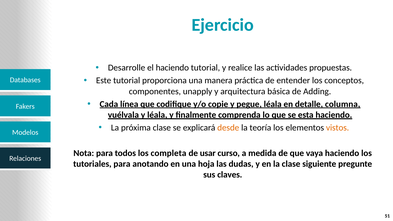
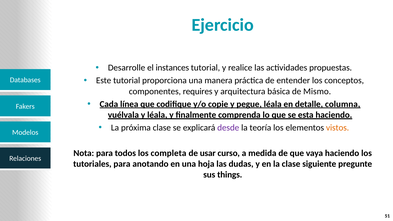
el haciendo: haciendo -> instances
unapply: unapply -> requires
Adding: Adding -> Mismo
desde colour: orange -> purple
claves: claves -> things
